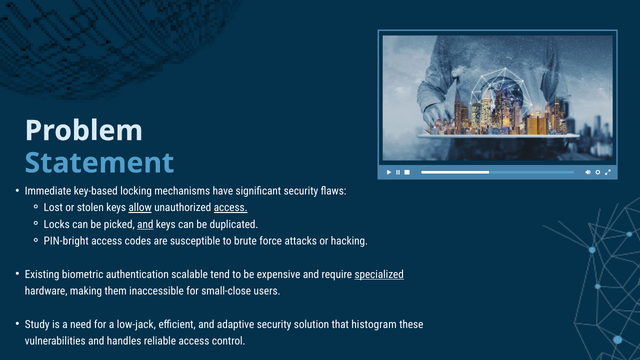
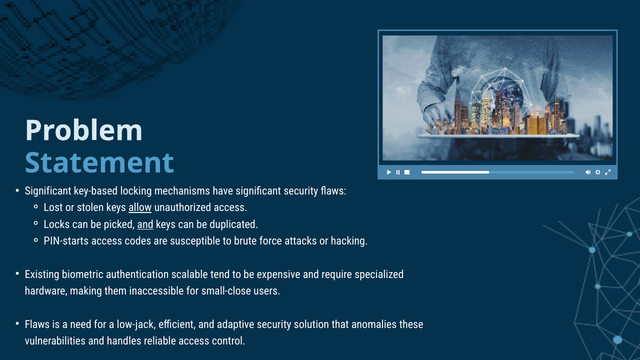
Immediate at (48, 191): Immediate -> Significant
access at (231, 208) underline: present -> none
PIN-bright: PIN-bright -> PIN-starts
specialized underline: present -> none
Study at (37, 324): Study -> Flaws
histogram: histogram -> anomalies
